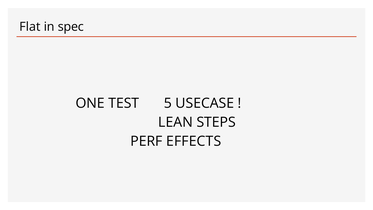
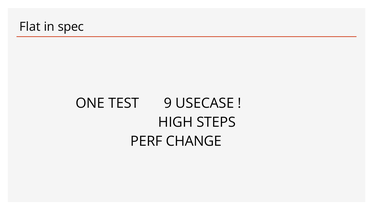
5: 5 -> 9
LEAN: LEAN -> HIGH
EFFECTS: EFFECTS -> CHANGE
